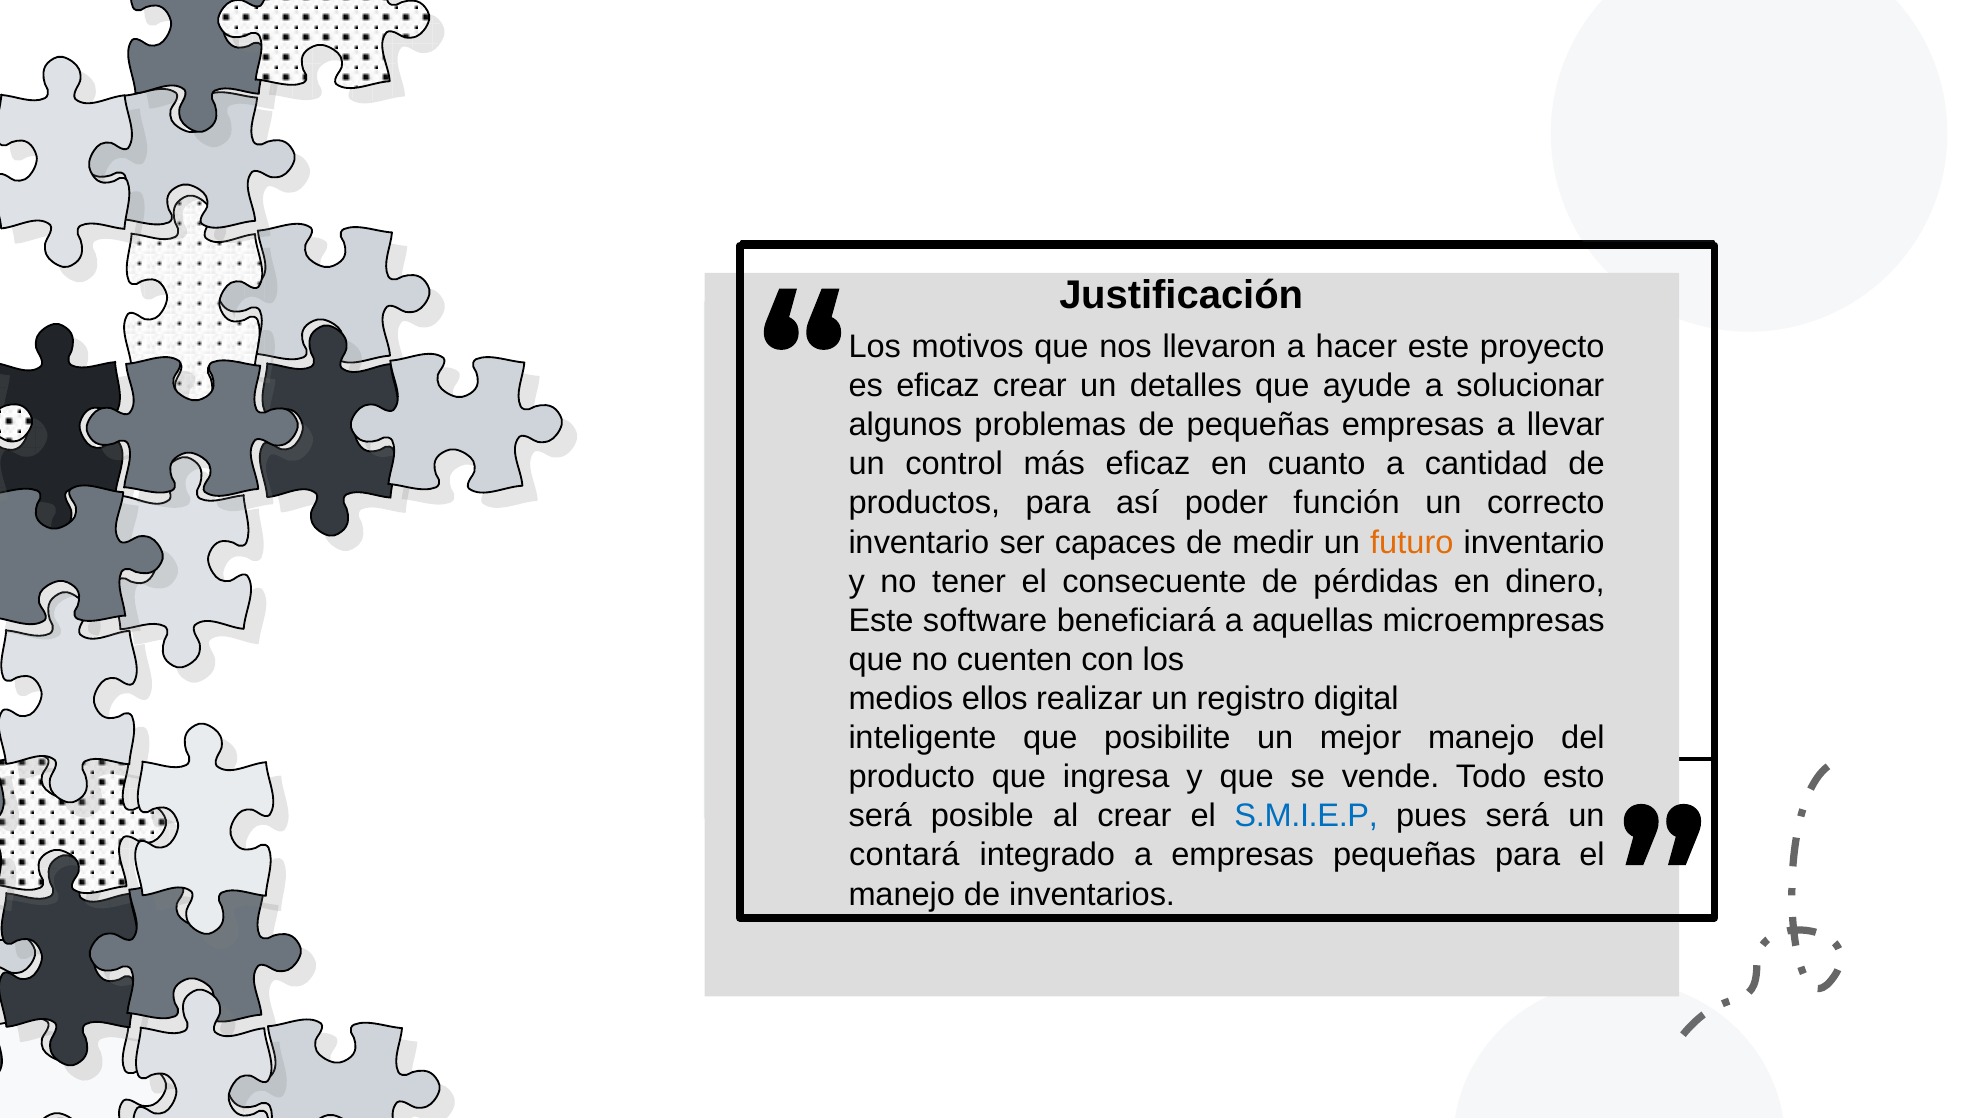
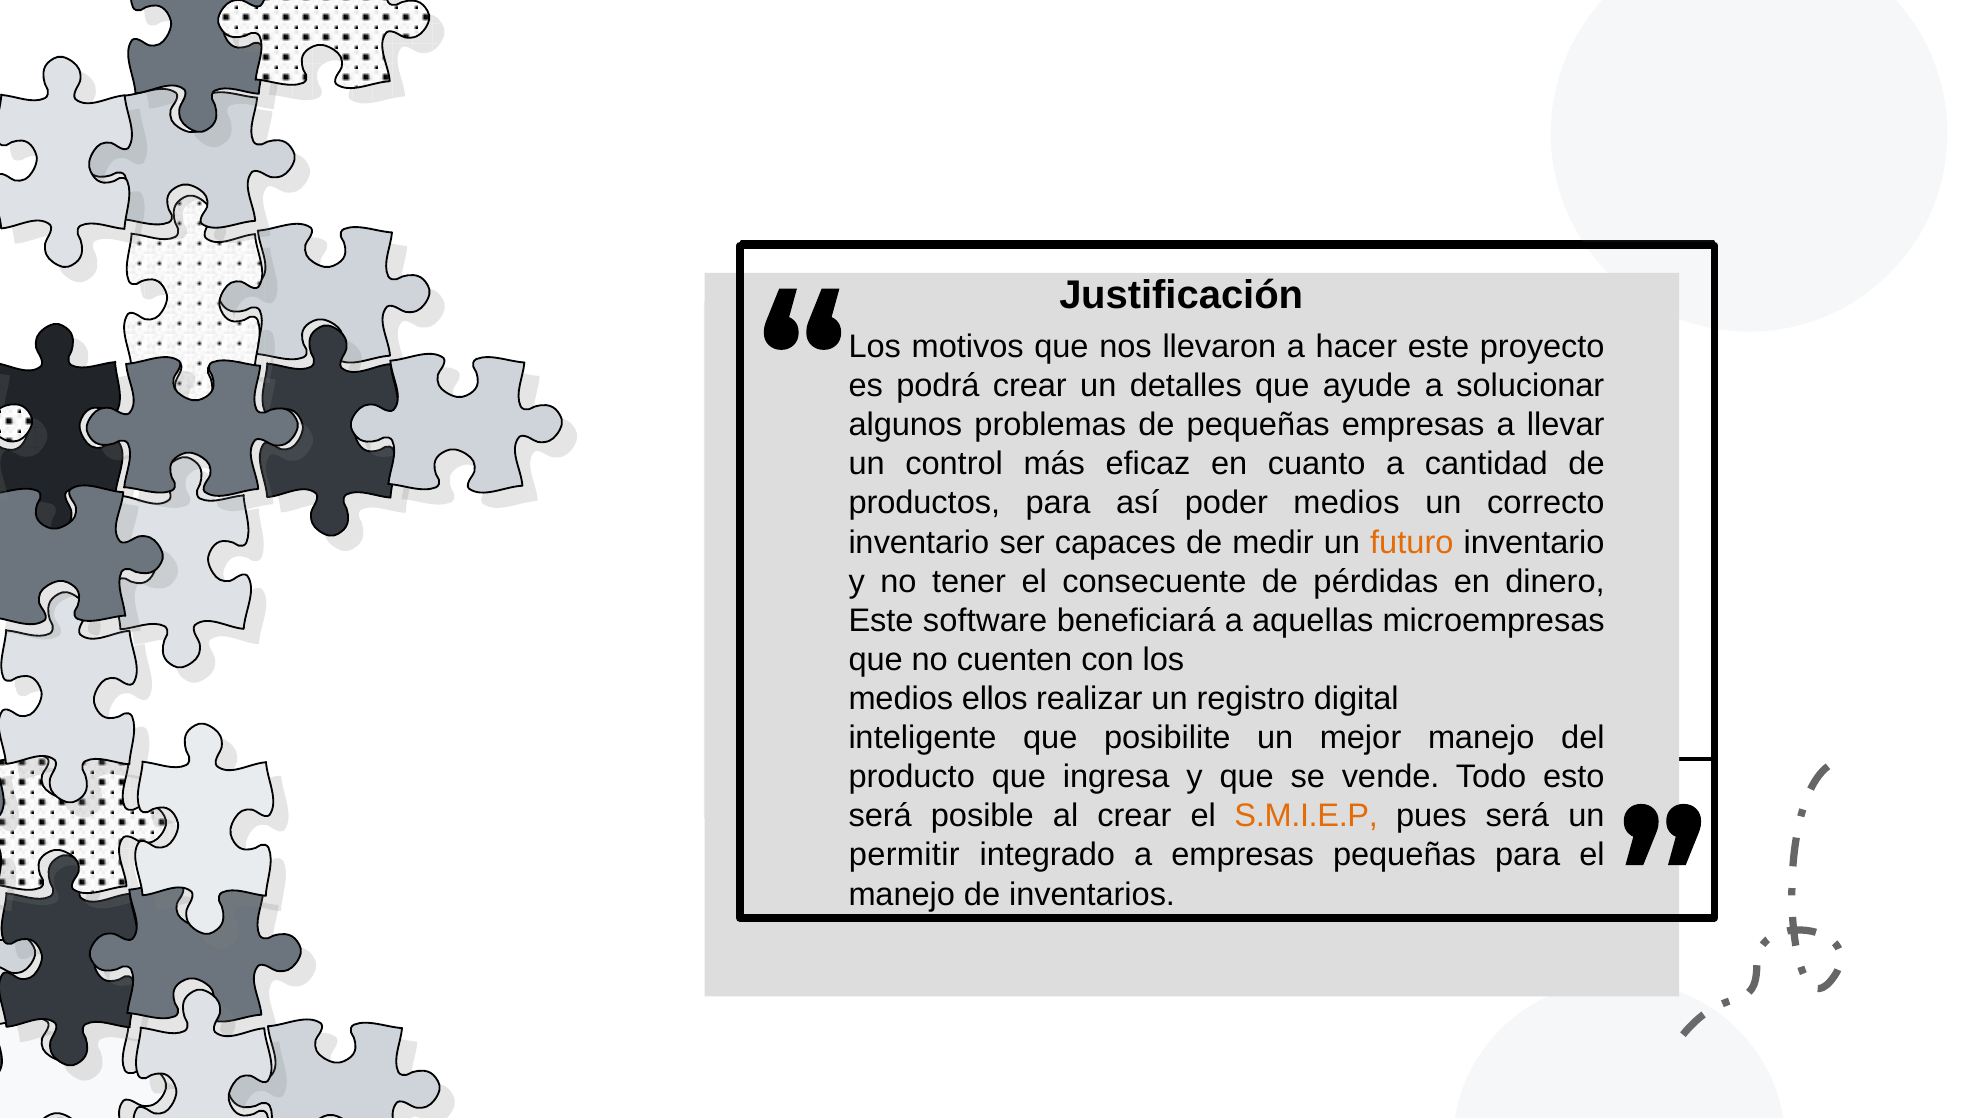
es eficaz: eficaz -> podrá
poder función: función -> medios
S.M.I.E.P colour: blue -> orange
contará: contará -> permitir
